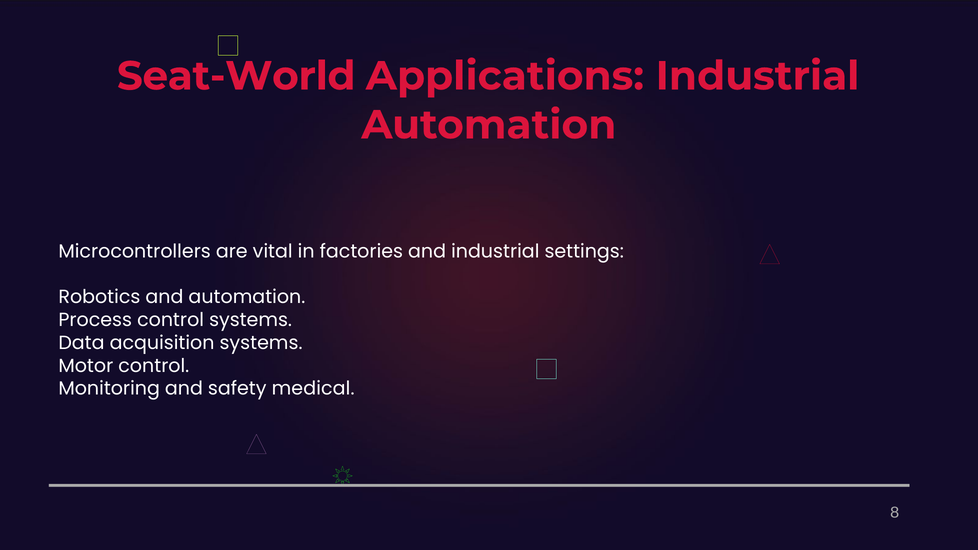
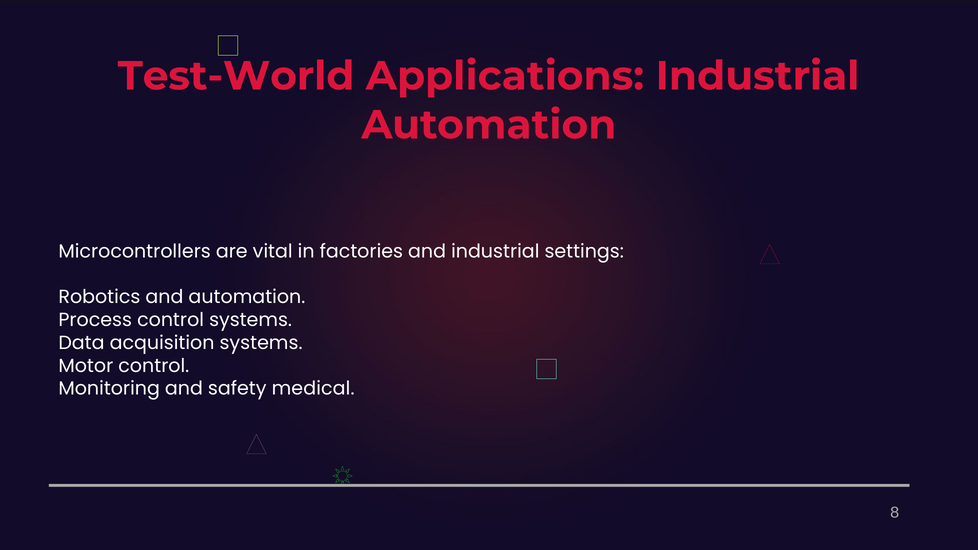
Seat-World: Seat-World -> Test-World
